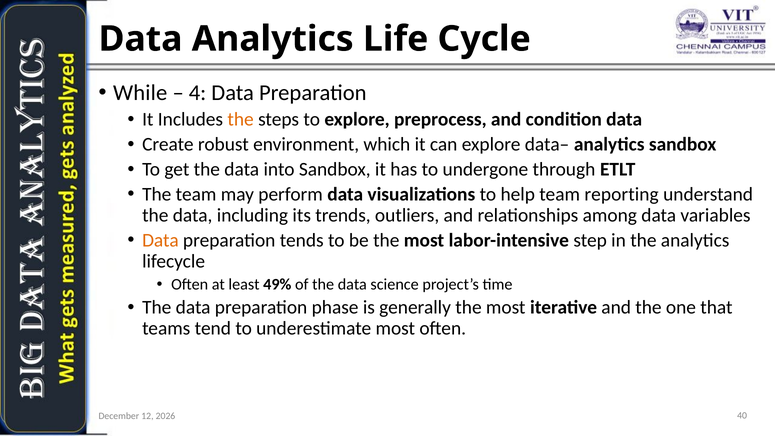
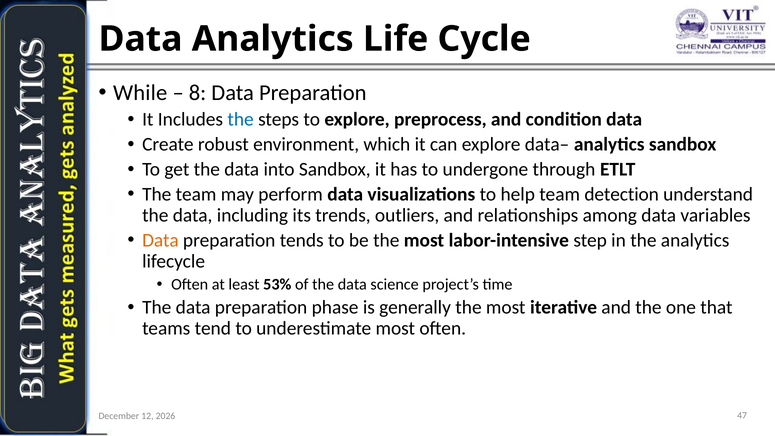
4: 4 -> 8
the at (241, 120) colour: orange -> blue
reporting: reporting -> detection
49%: 49% -> 53%
40: 40 -> 47
